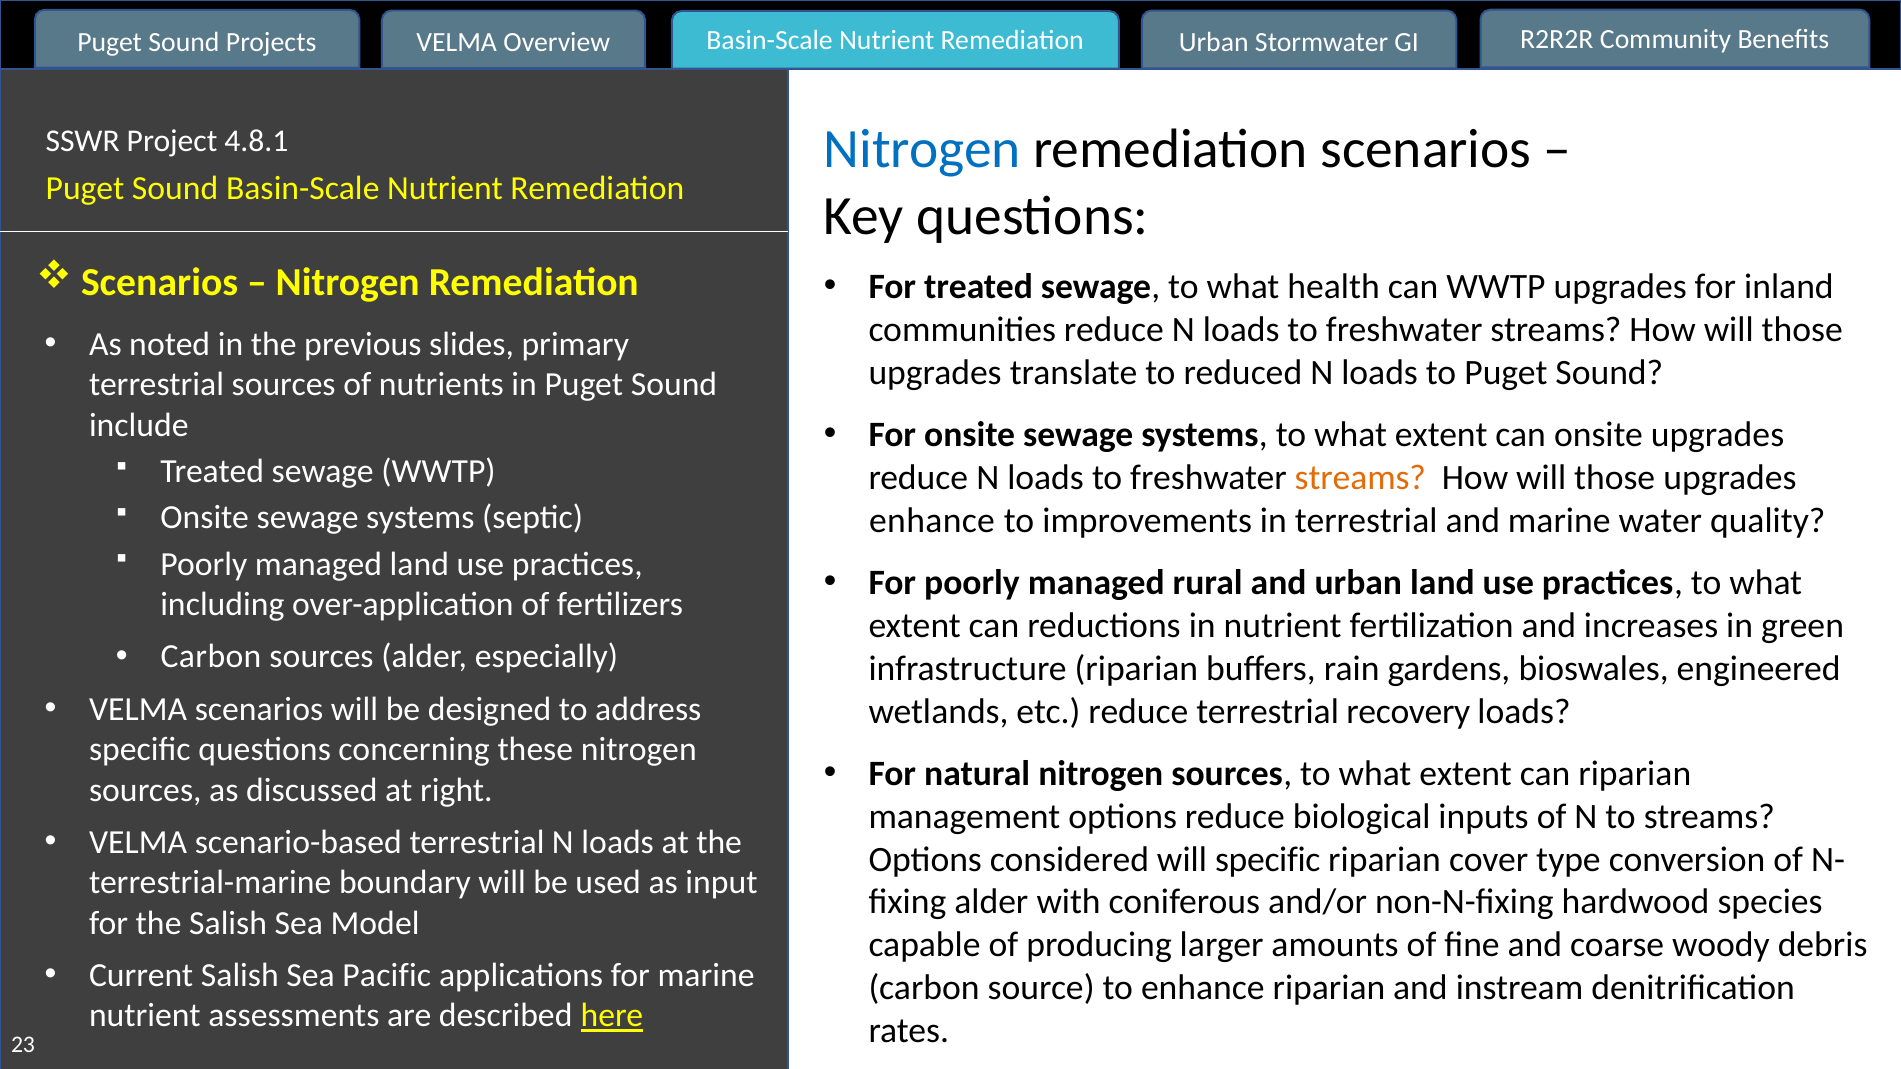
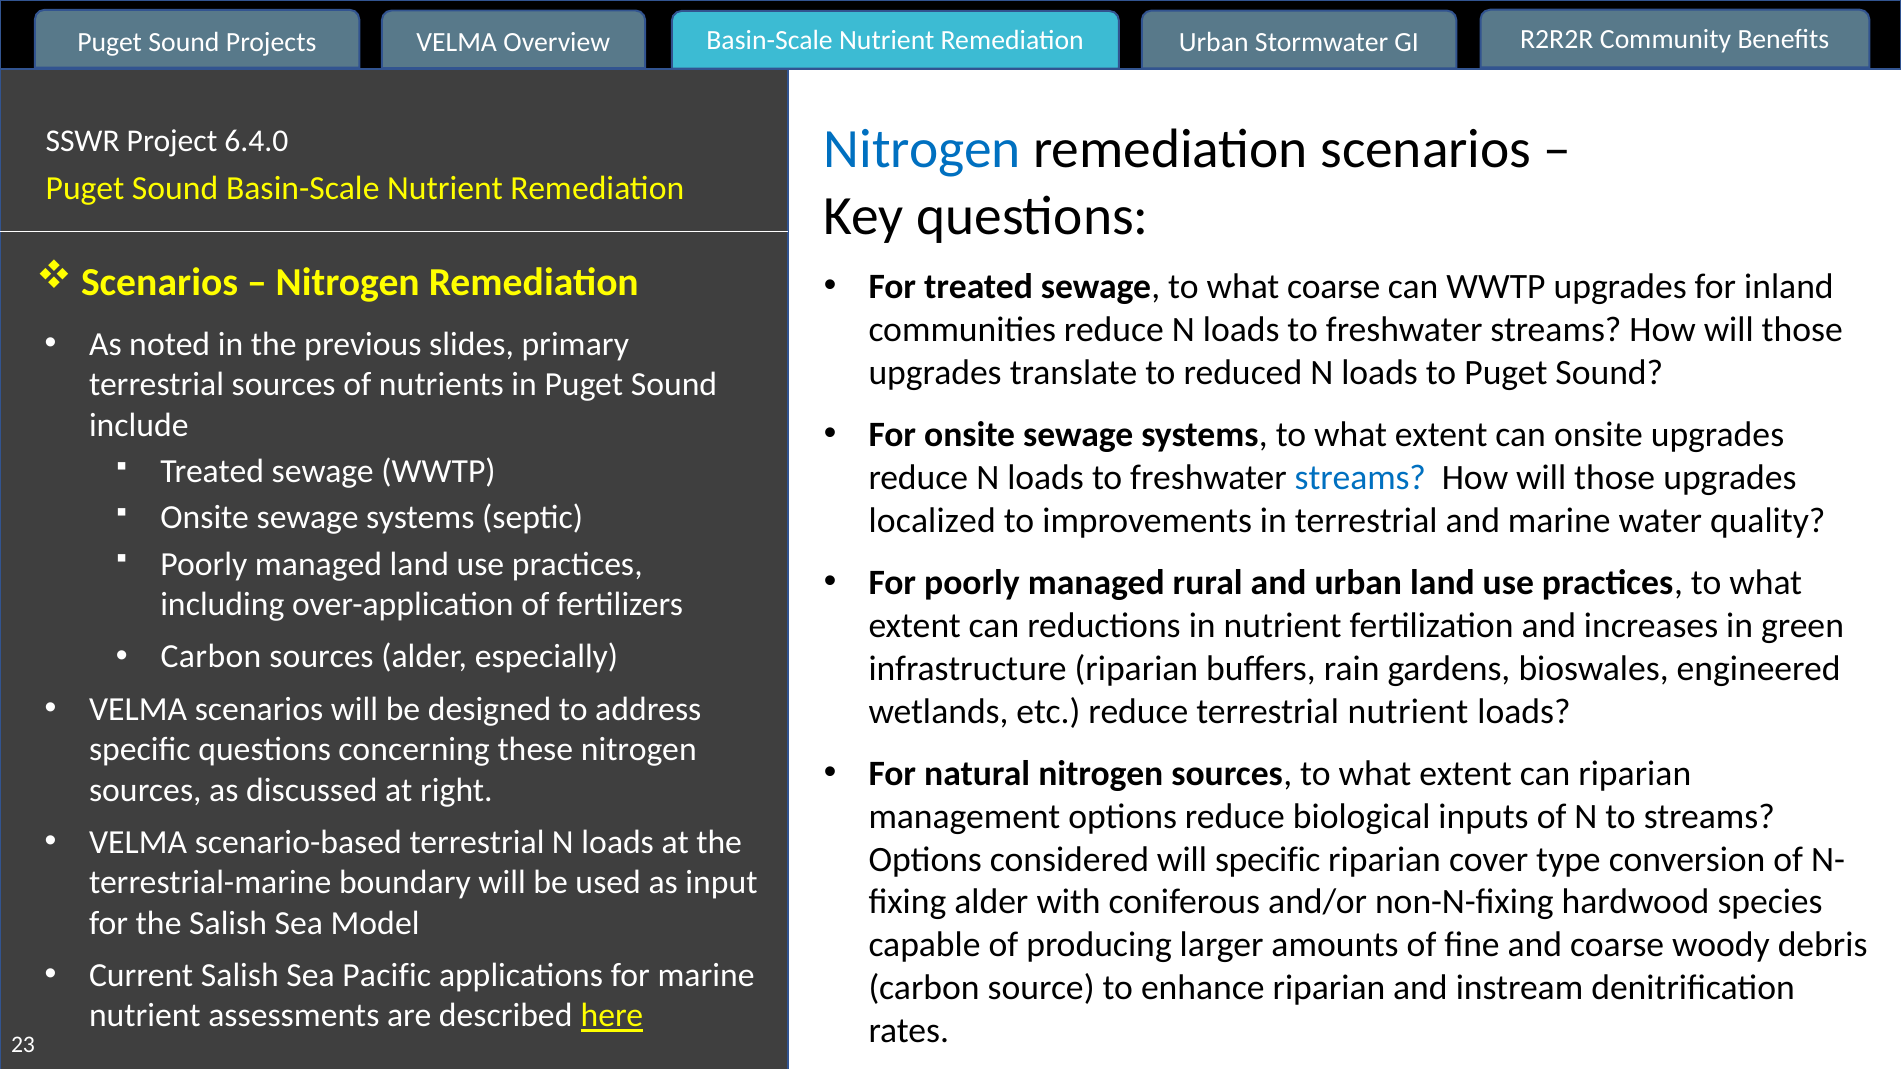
4.8.1: 4.8.1 -> 6.4.0
what health: health -> coarse
streams at (1360, 478) colour: orange -> blue
enhance at (932, 521): enhance -> localized
terrestrial recovery: recovery -> nutrient
